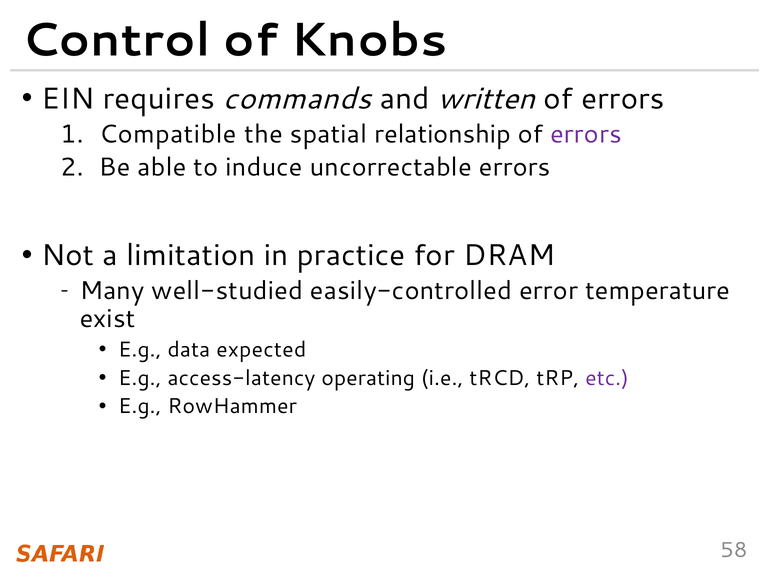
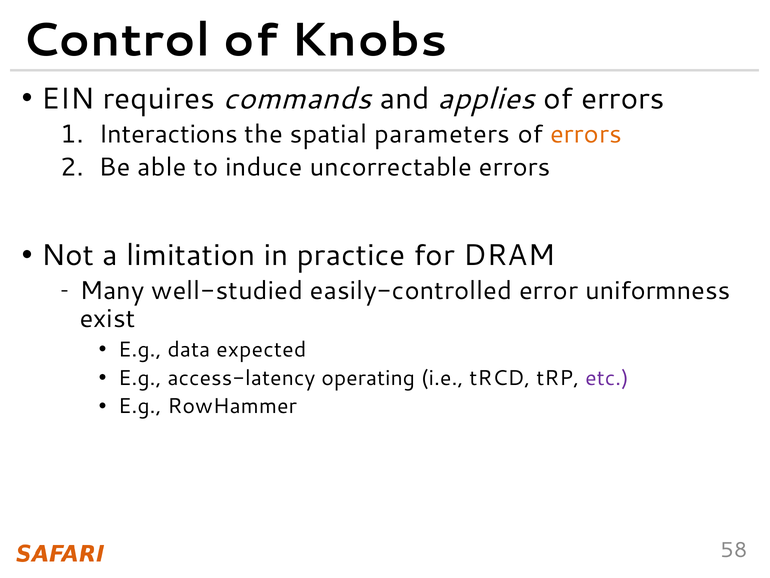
written: written -> applies
Compatible: Compatible -> Interactions
relationship: relationship -> parameters
errors at (586, 134) colour: purple -> orange
temperature: temperature -> uniformness
